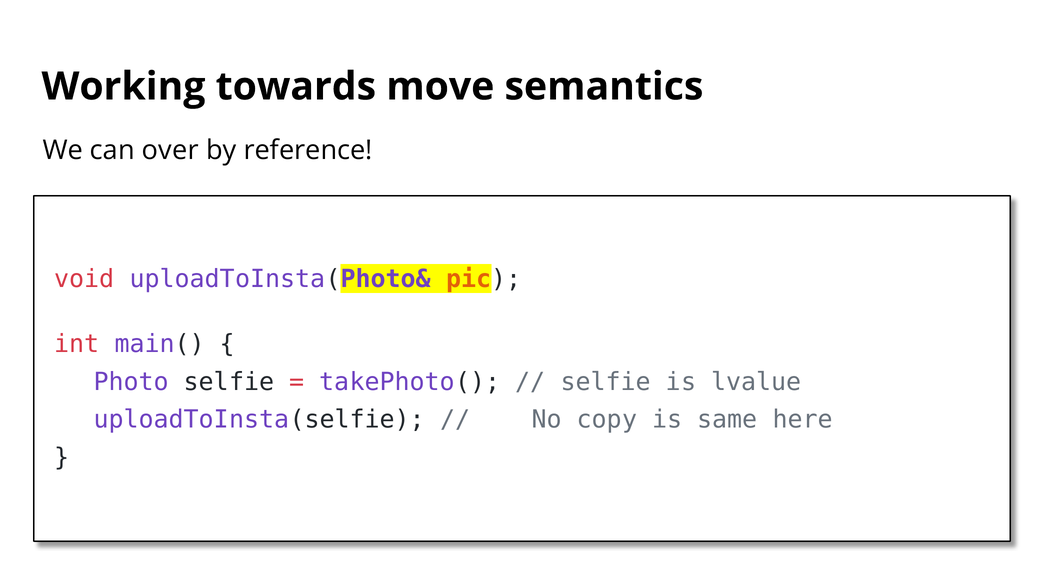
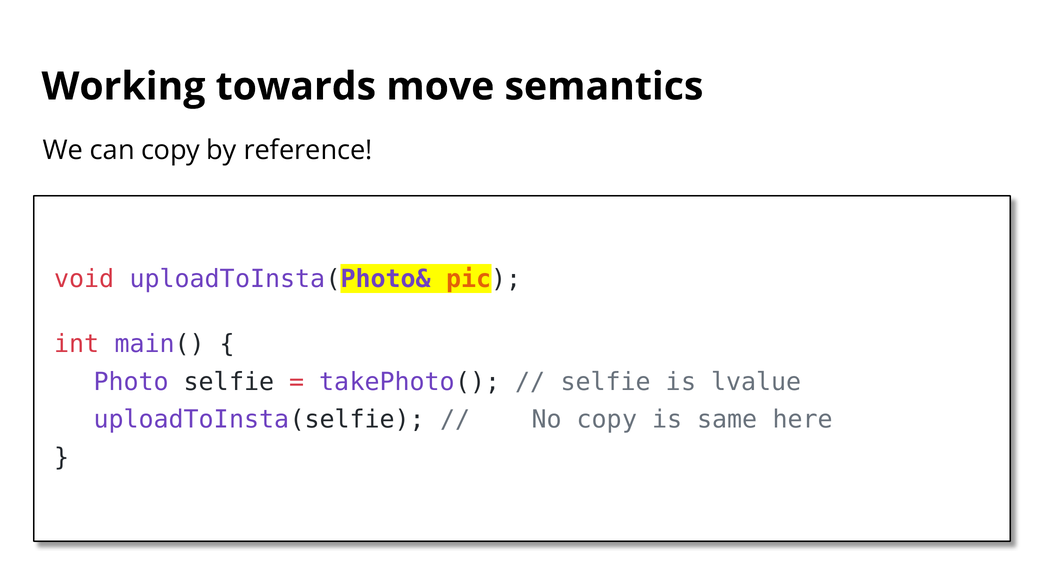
can over: over -> copy
